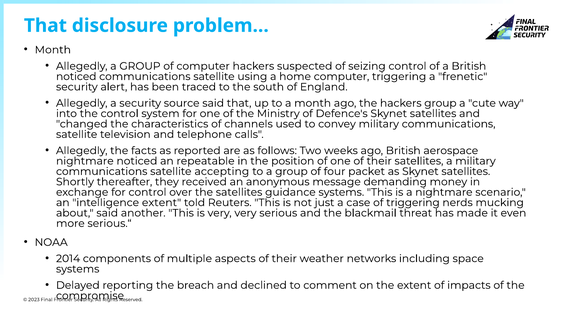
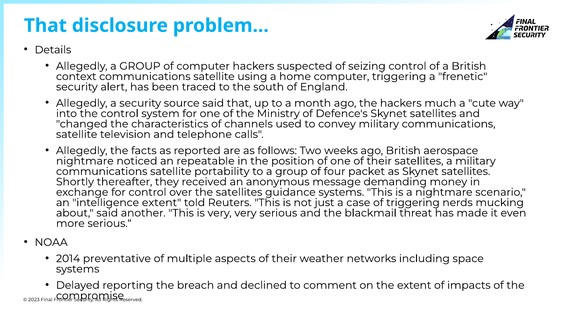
Month at (53, 50): Month -> Details
noticed at (76, 77): noticed -> context
hackers group: group -> much
accepting: accepting -> portability
components: components -> preventative
